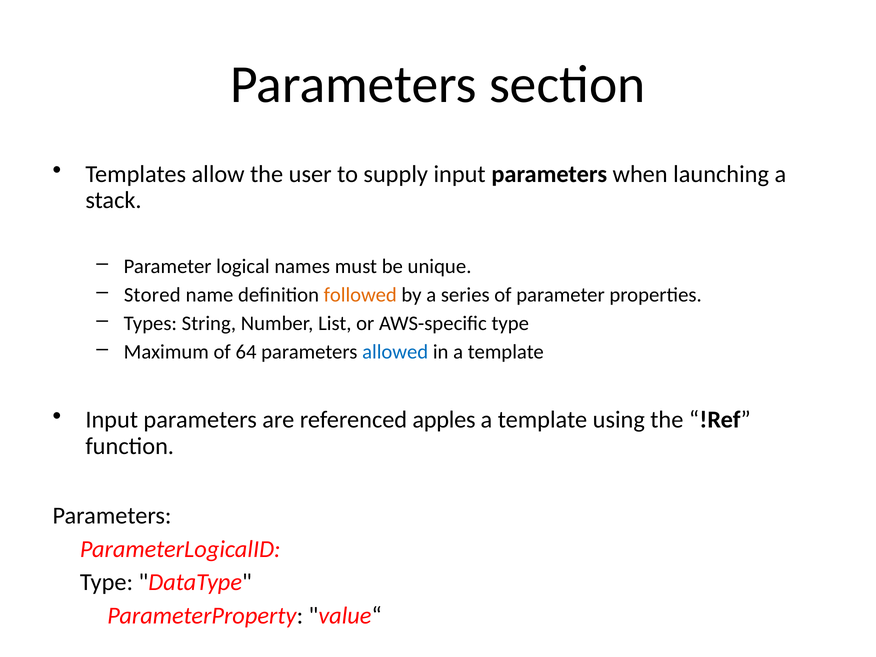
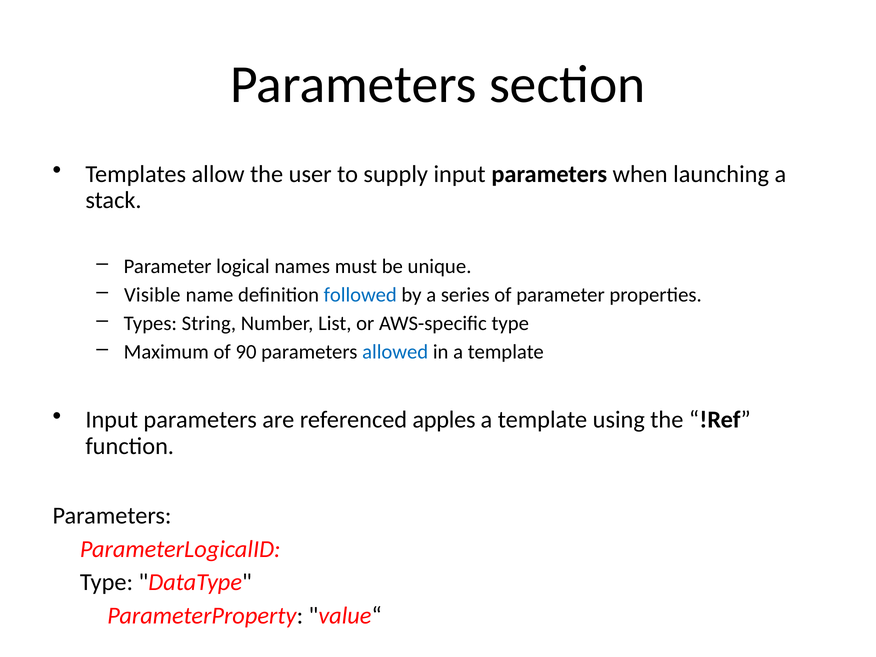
Stored: Stored -> Visible
followed colour: orange -> blue
64: 64 -> 90
